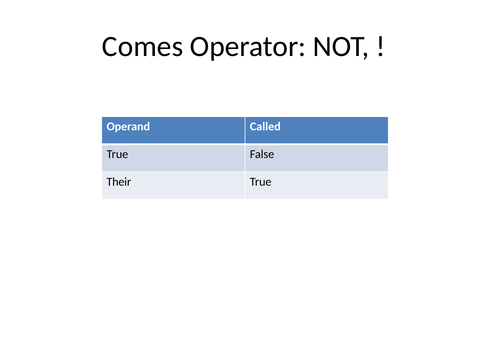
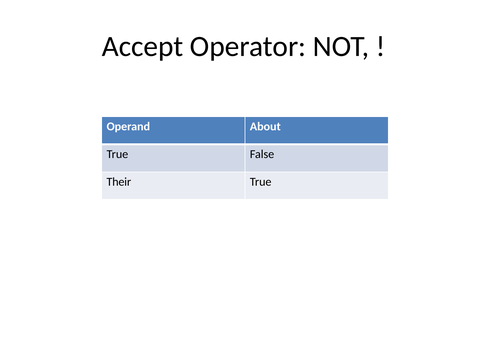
Comes: Comes -> Accept
Called: Called -> About
